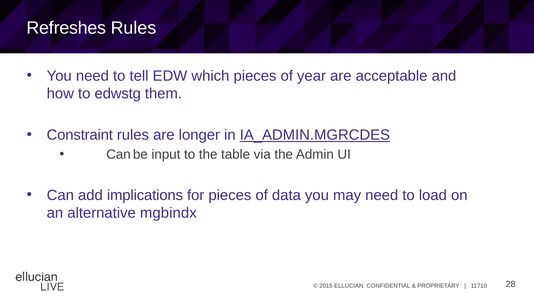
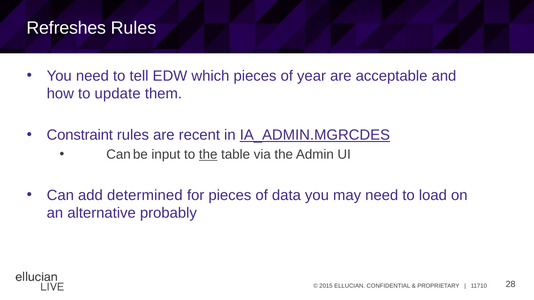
edwstg: edwstg -> update
longer: longer -> recent
the at (208, 155) underline: none -> present
implications: implications -> determined
mgbindx: mgbindx -> probably
